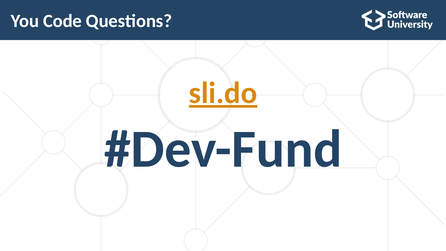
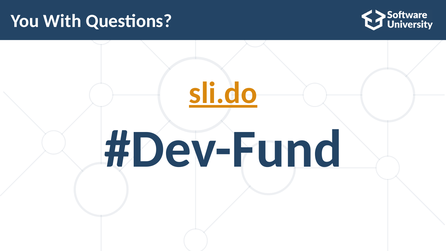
Code: Code -> With
